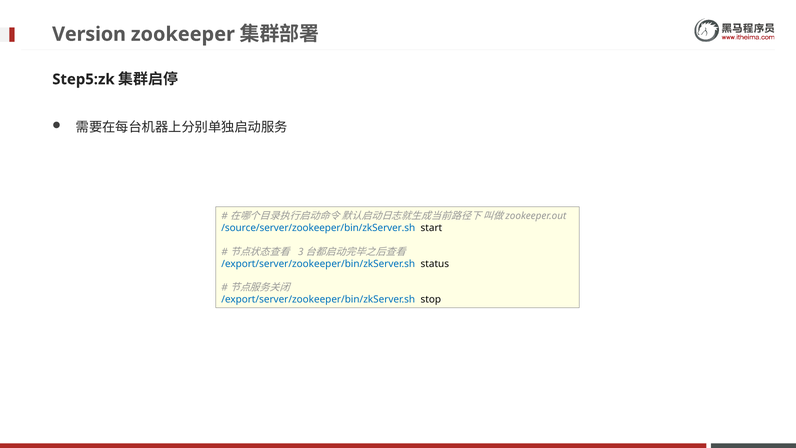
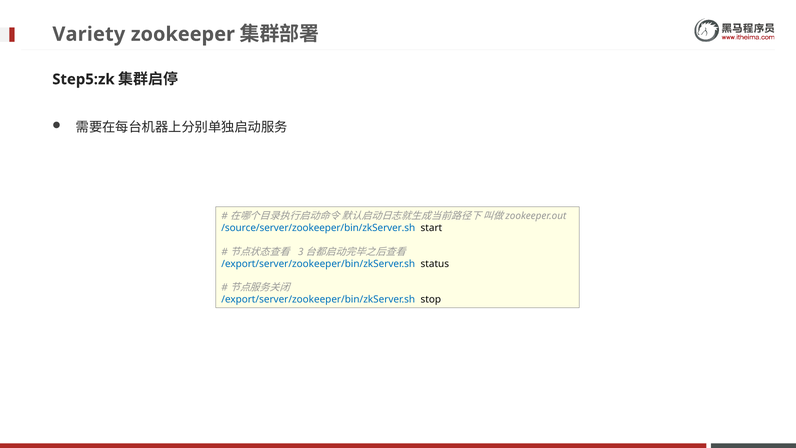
Version: Version -> Variety
